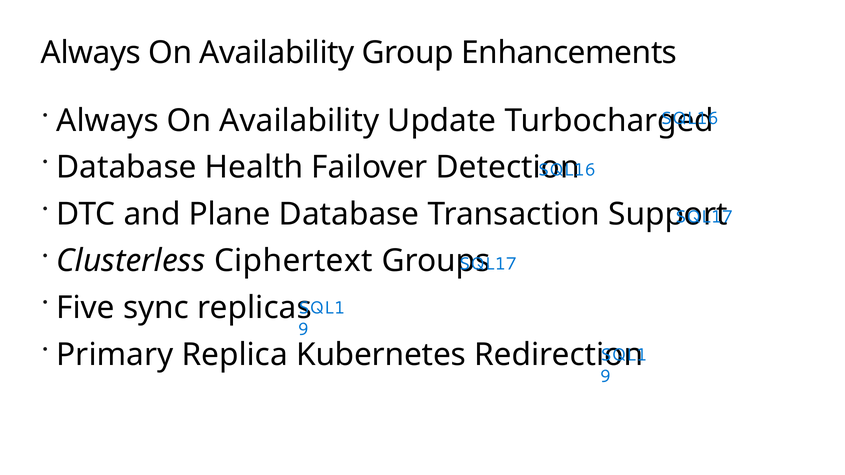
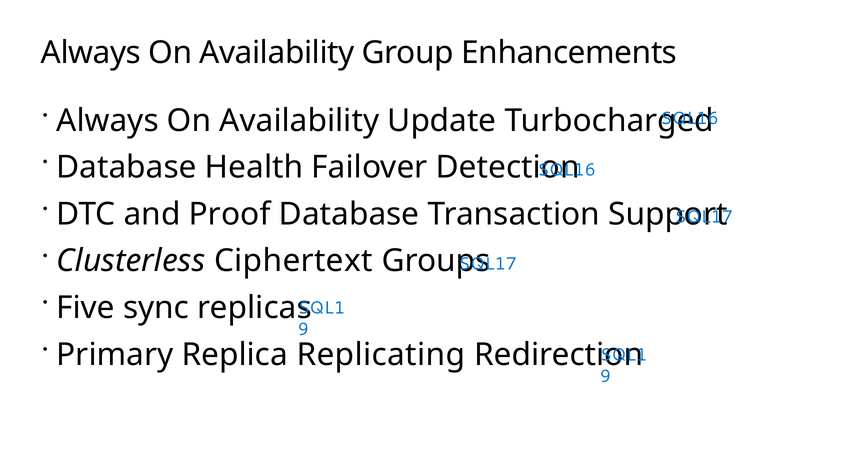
Plane: Plane -> Proof
Kubernetes: Kubernetes -> Replicating
